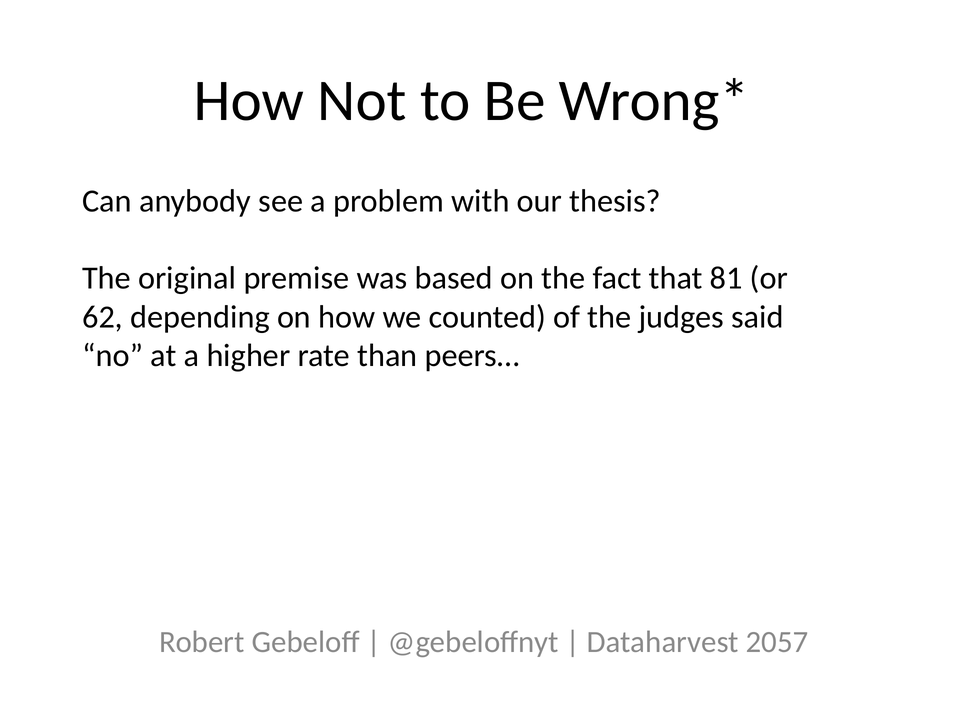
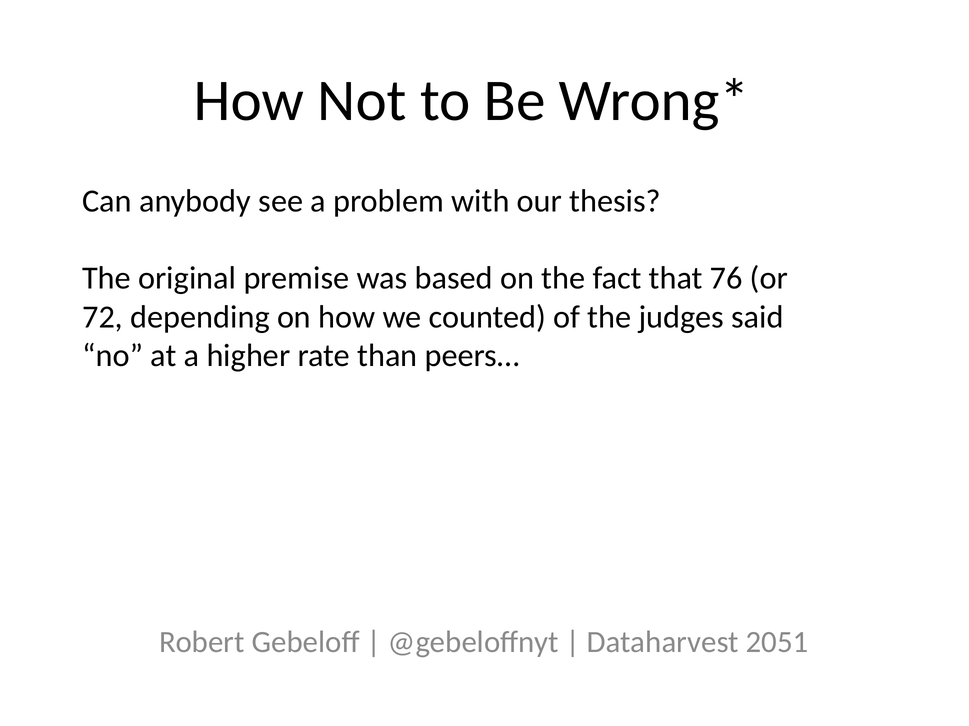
81: 81 -> 76
62: 62 -> 72
2057: 2057 -> 2051
